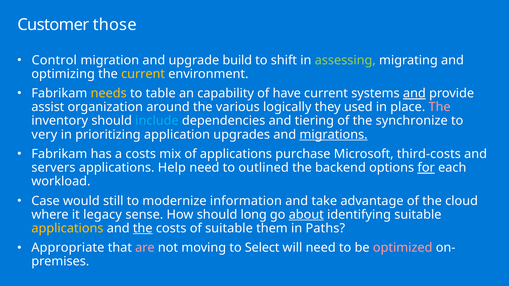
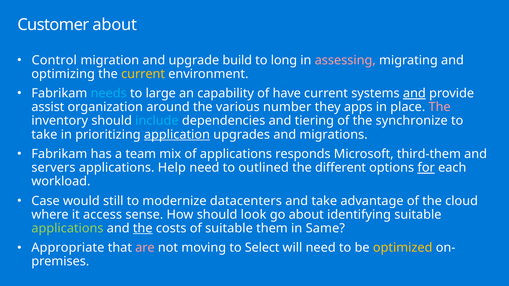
Customer those: those -> about
shift: shift -> long
assessing colour: light green -> pink
needs colour: yellow -> light blue
table: table -> large
logically: logically -> number
used: used -> apps
very at (44, 135): very -> take
application underline: none -> present
migrations underline: present -> none
a costs: costs -> team
purchase: purchase -> responds
third-costs: third-costs -> third-them
backend: backend -> different
information: information -> datacenters
legacy: legacy -> access
long: long -> look
about at (306, 215) underline: present -> none
applications at (67, 229) colour: yellow -> light green
Paths: Paths -> Same
optimized colour: pink -> yellow
